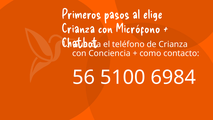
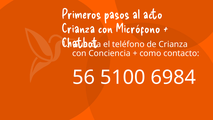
elige: elige -> acto
